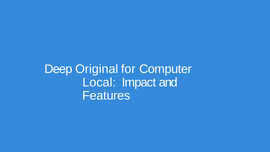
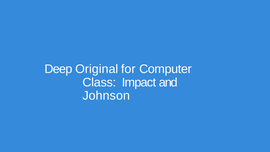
Local: Local -> Class
Features: Features -> Johnson
